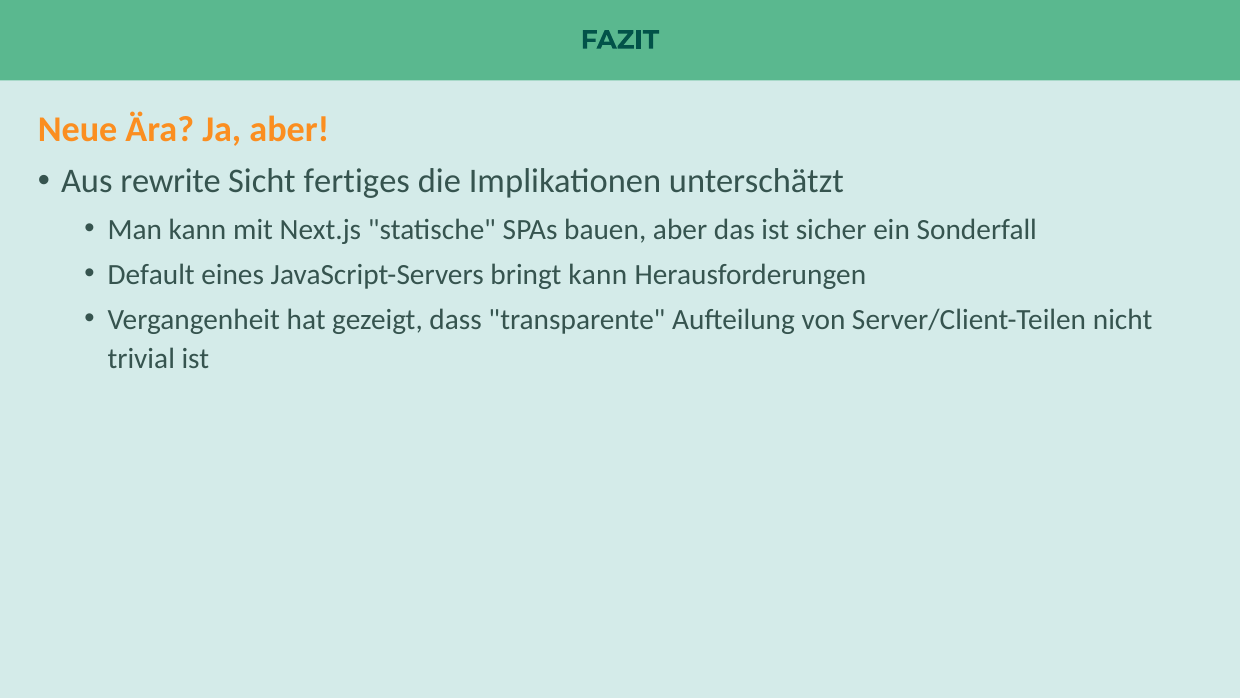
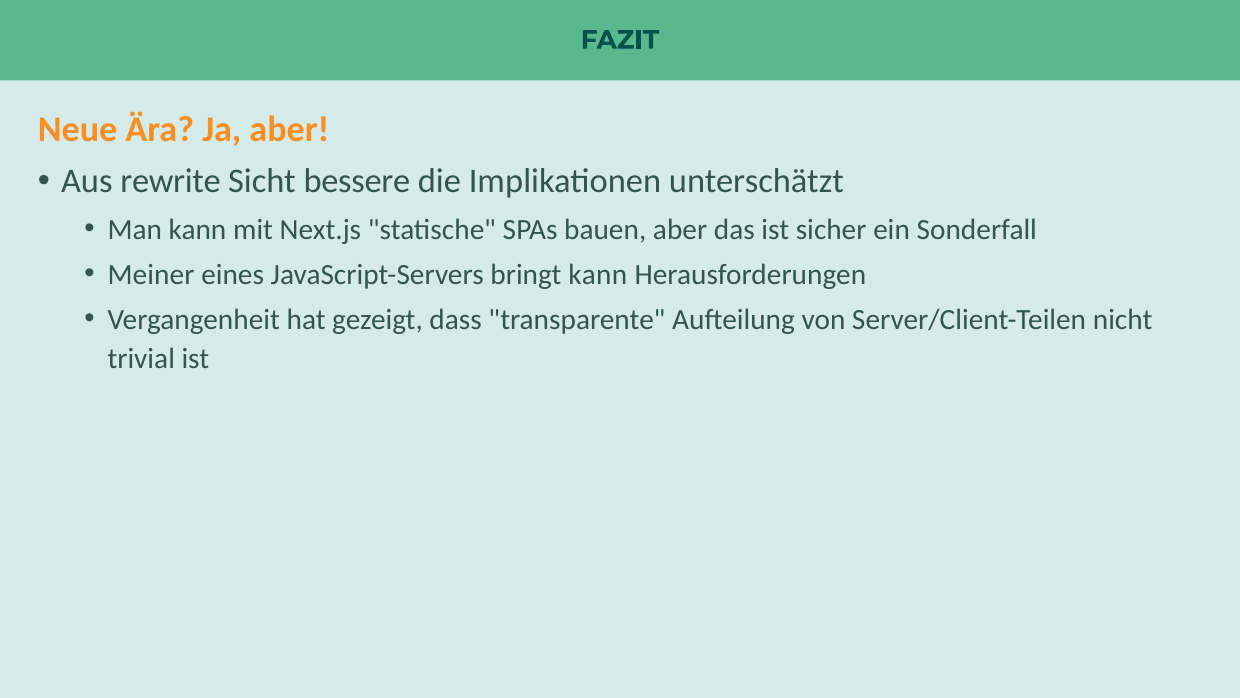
fertiges: fertiges -> bessere
Default: Default -> Meiner
